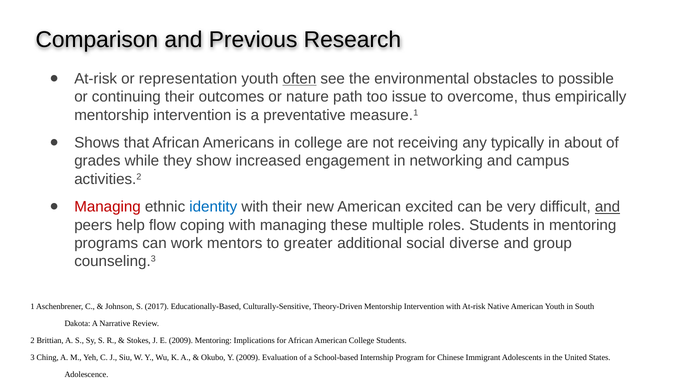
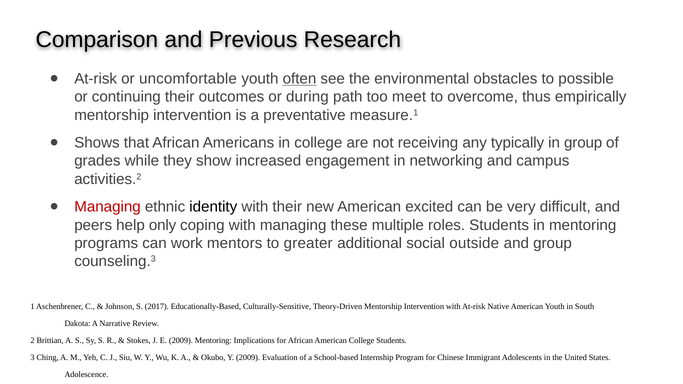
representation: representation -> uncomfortable
nature: nature -> during
issue: issue -> meet
in about: about -> group
identity colour: blue -> black
and at (608, 207) underline: present -> none
flow: flow -> only
diverse: diverse -> outside
